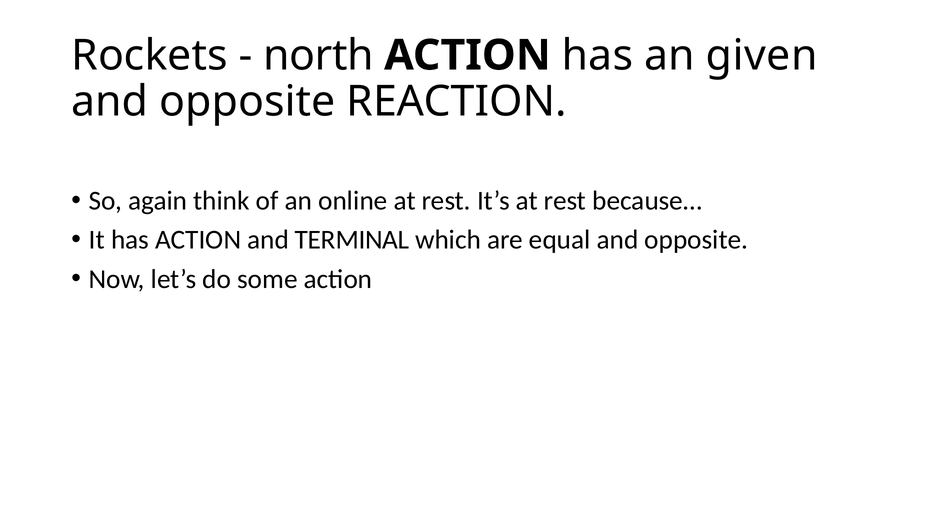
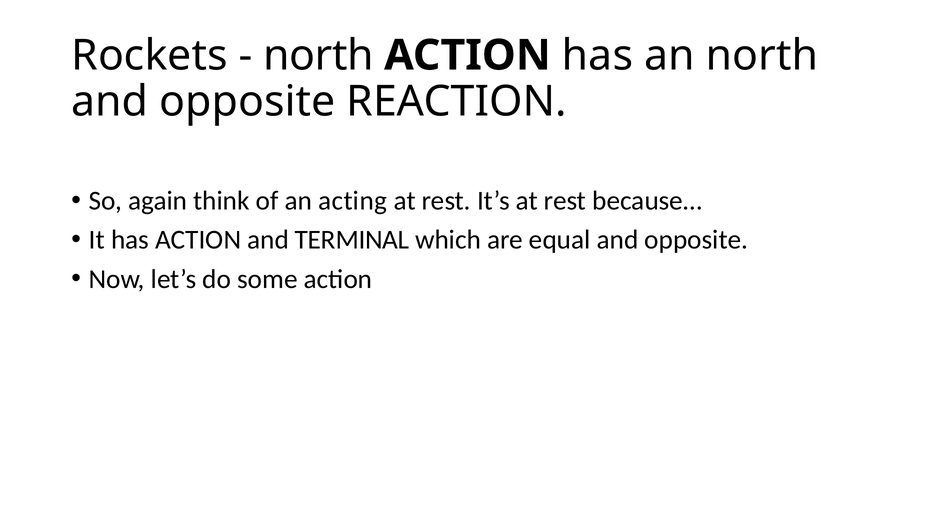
an given: given -> north
online: online -> acting
